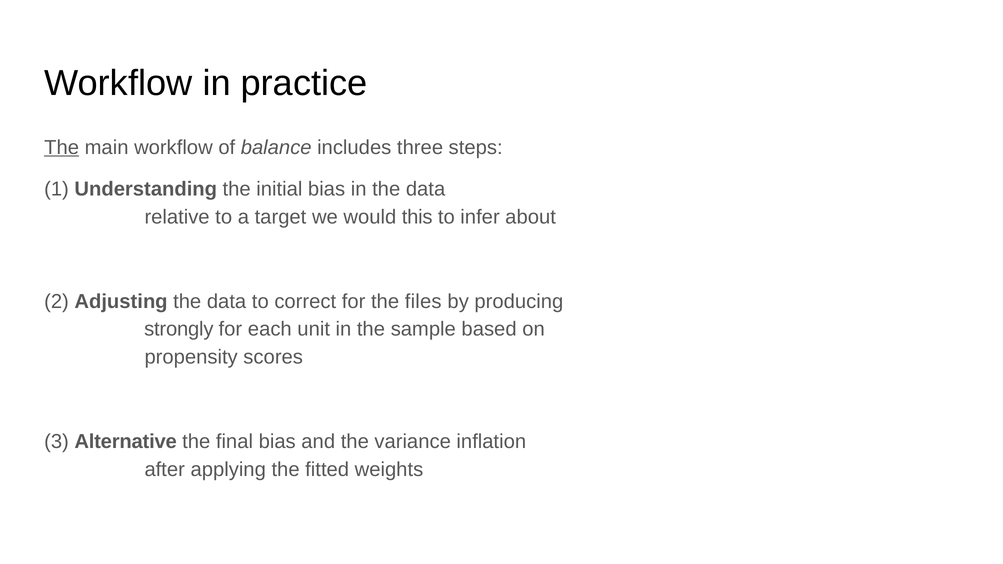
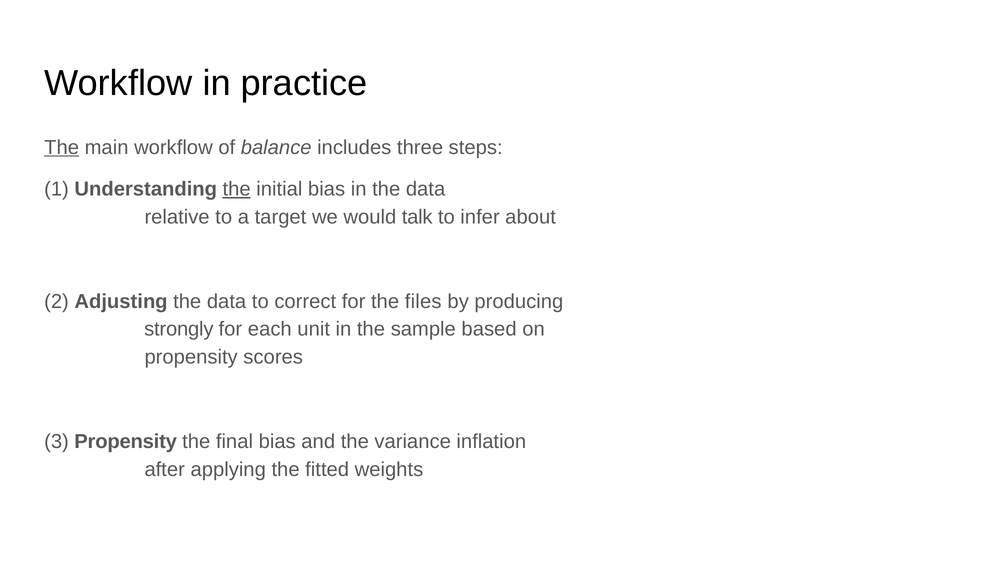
the at (237, 189) underline: none -> present
this: this -> talk
3 Alternative: Alternative -> Propensity
